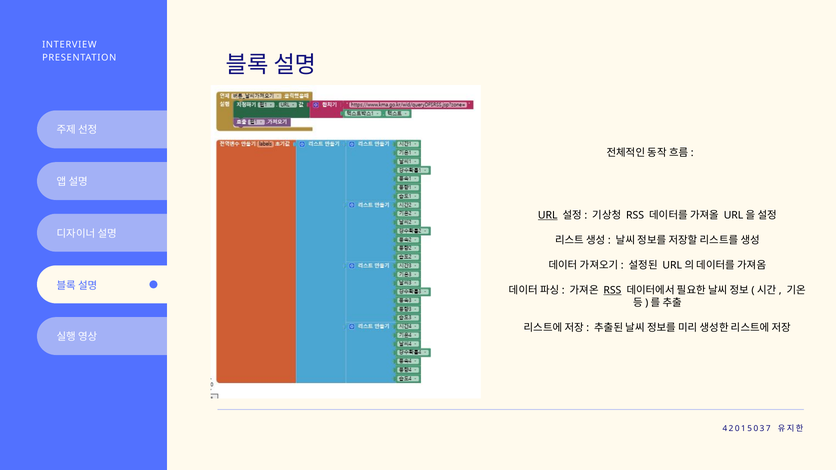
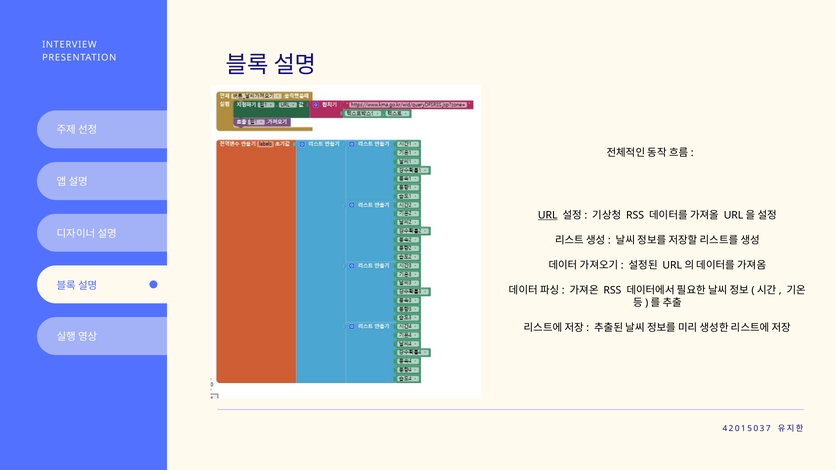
RSS at (612, 290) underline: present -> none
